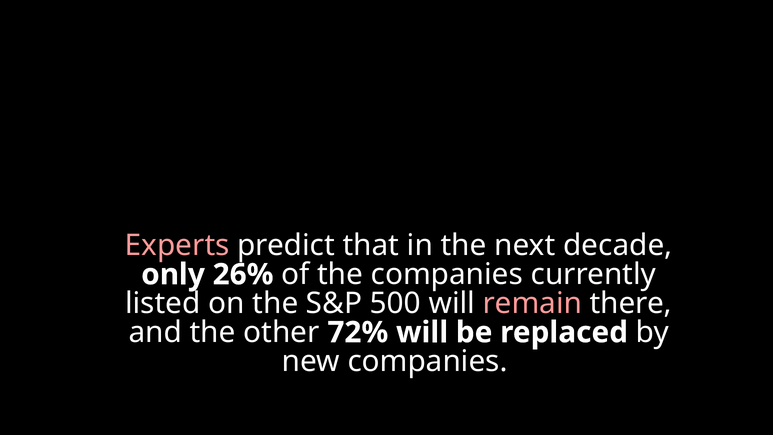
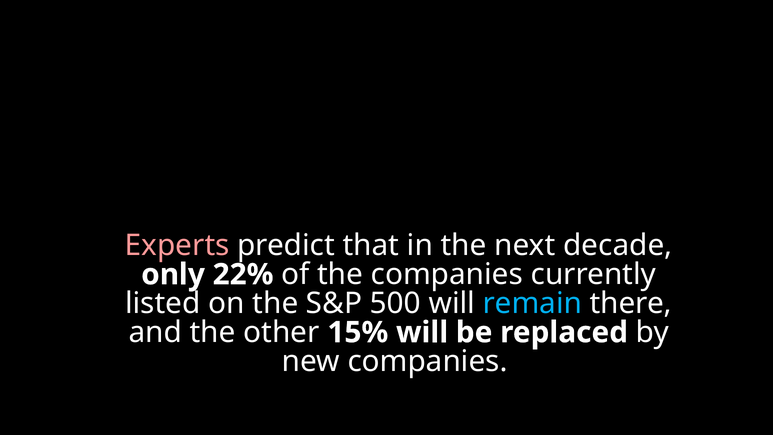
26%: 26% -> 22%
remain colour: pink -> light blue
72%: 72% -> 15%
